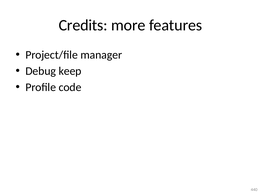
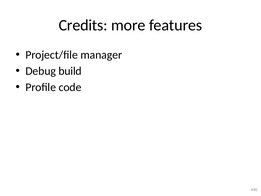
keep: keep -> build
